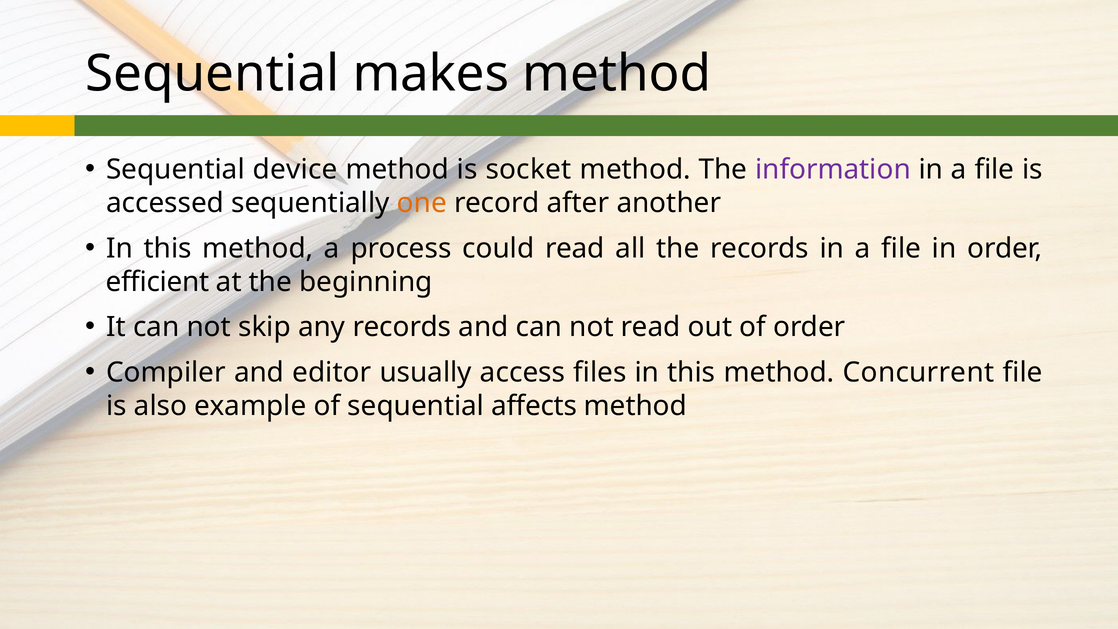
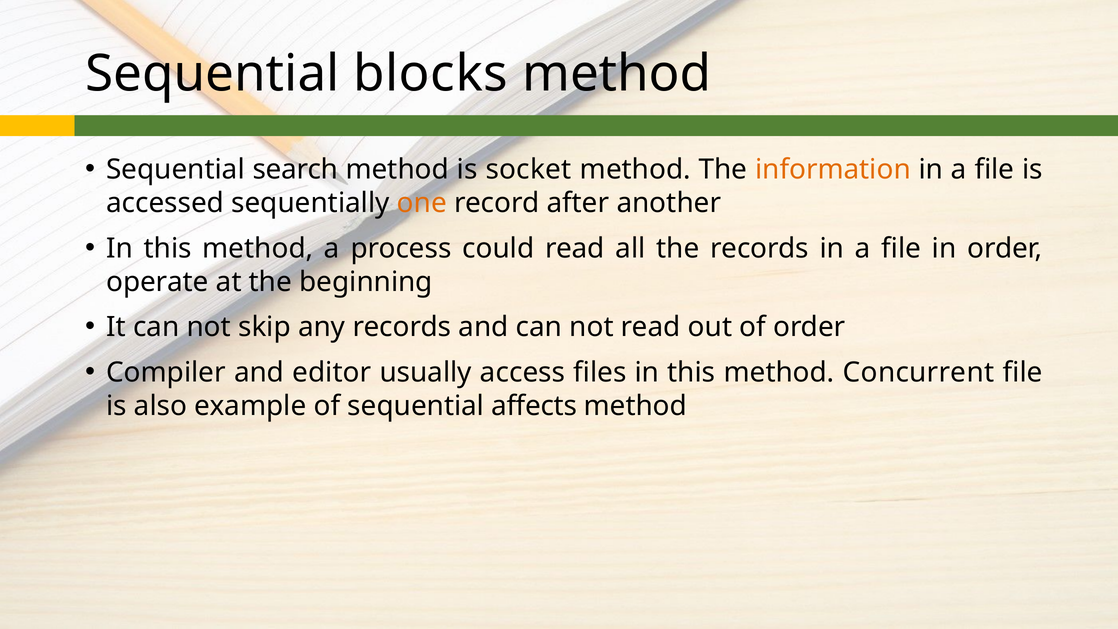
makes: makes -> blocks
device: device -> search
information colour: purple -> orange
efficient: efficient -> operate
